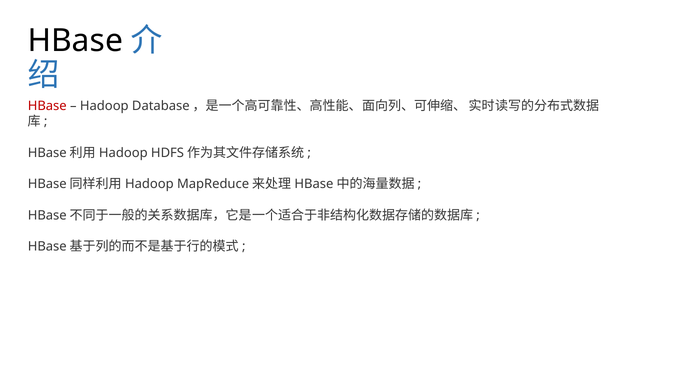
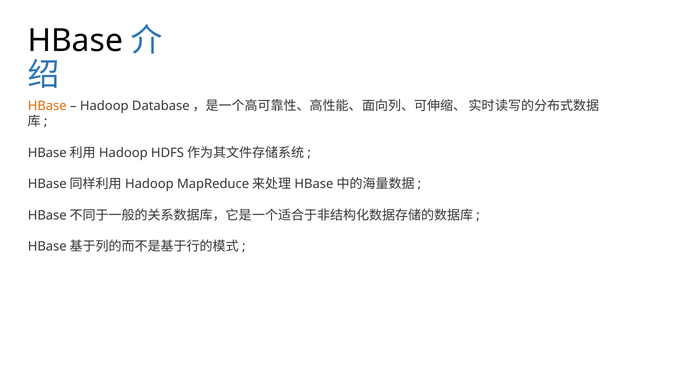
HBase at (47, 106) colour: red -> orange
